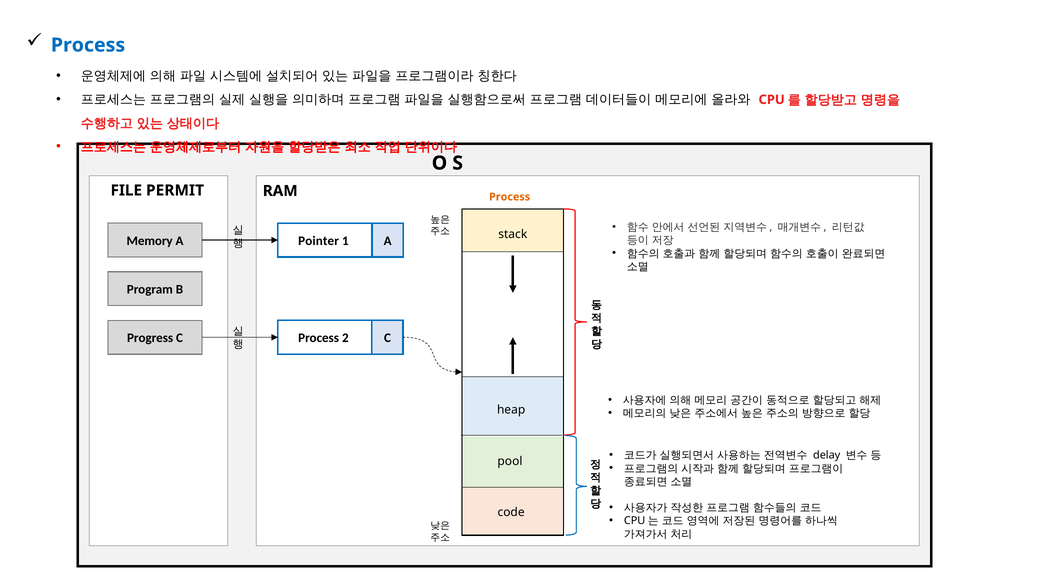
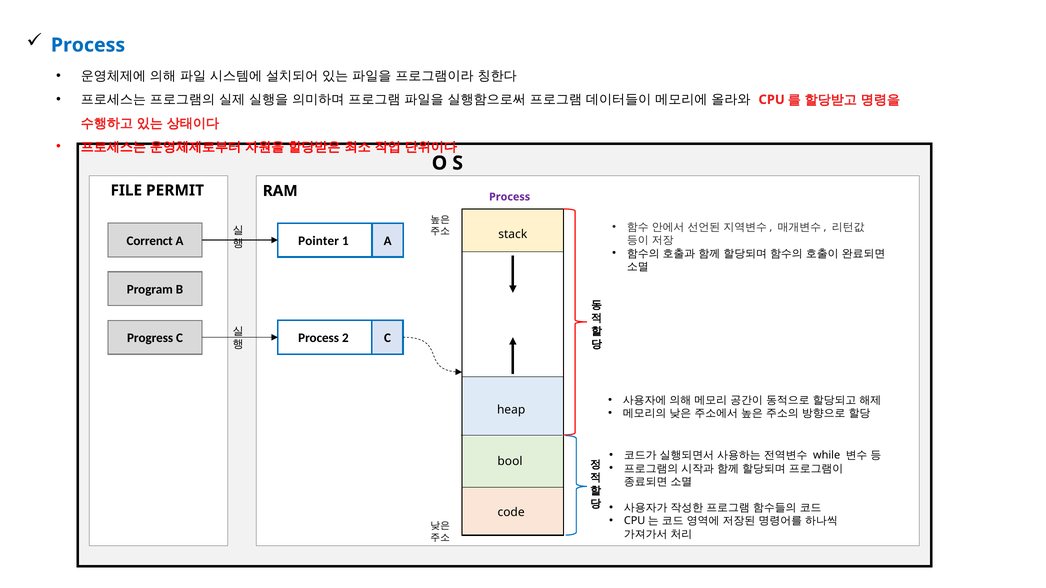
Process at (510, 197) colour: orange -> purple
Memory: Memory -> Correnct
delay: delay -> while
pool: pool -> bool
